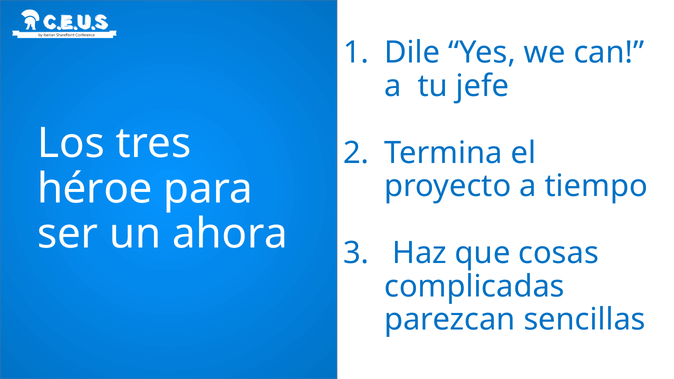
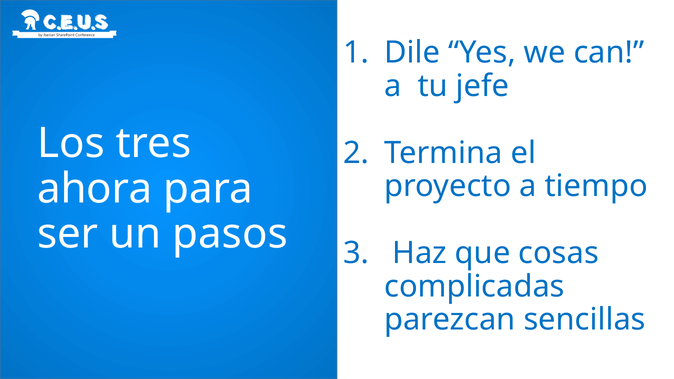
héroe: héroe -> ahora
ahora: ahora -> pasos
